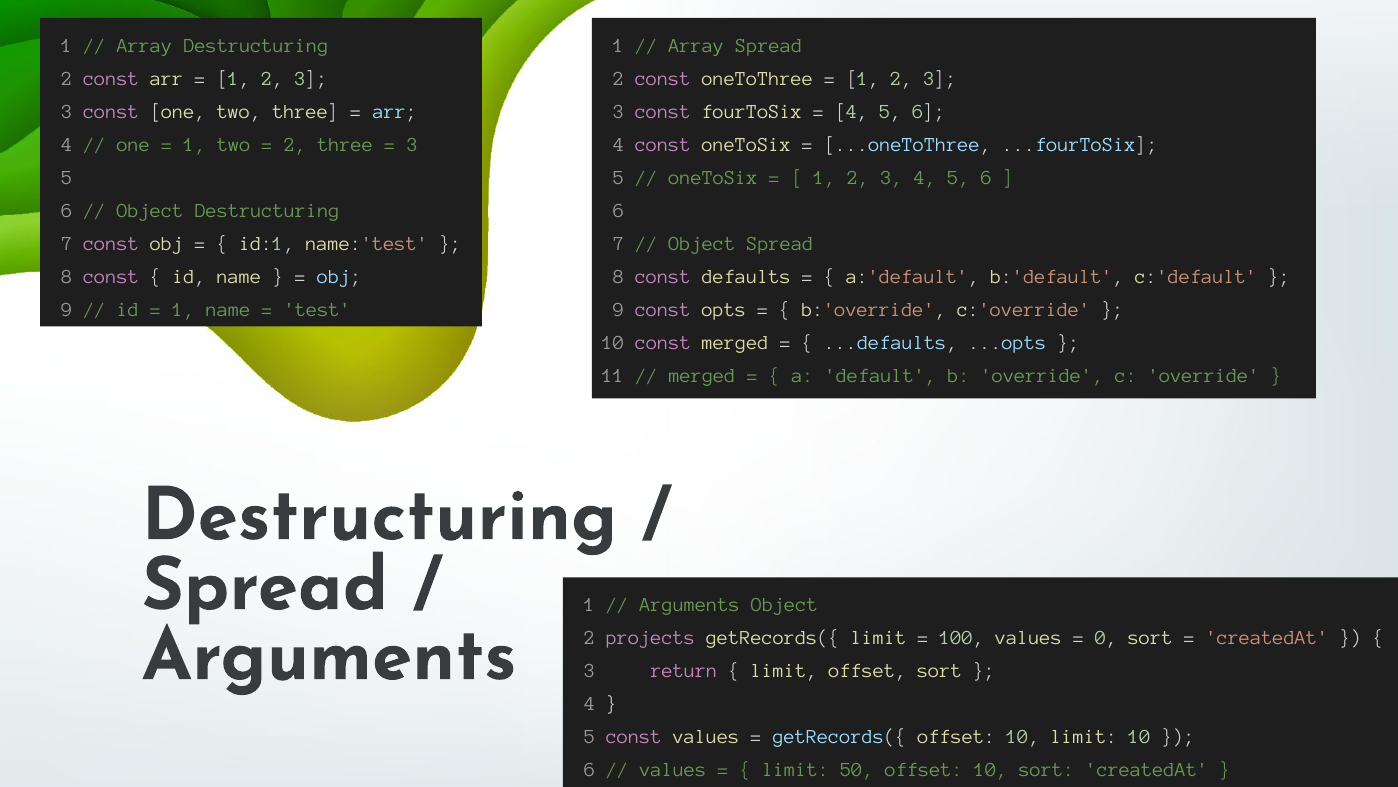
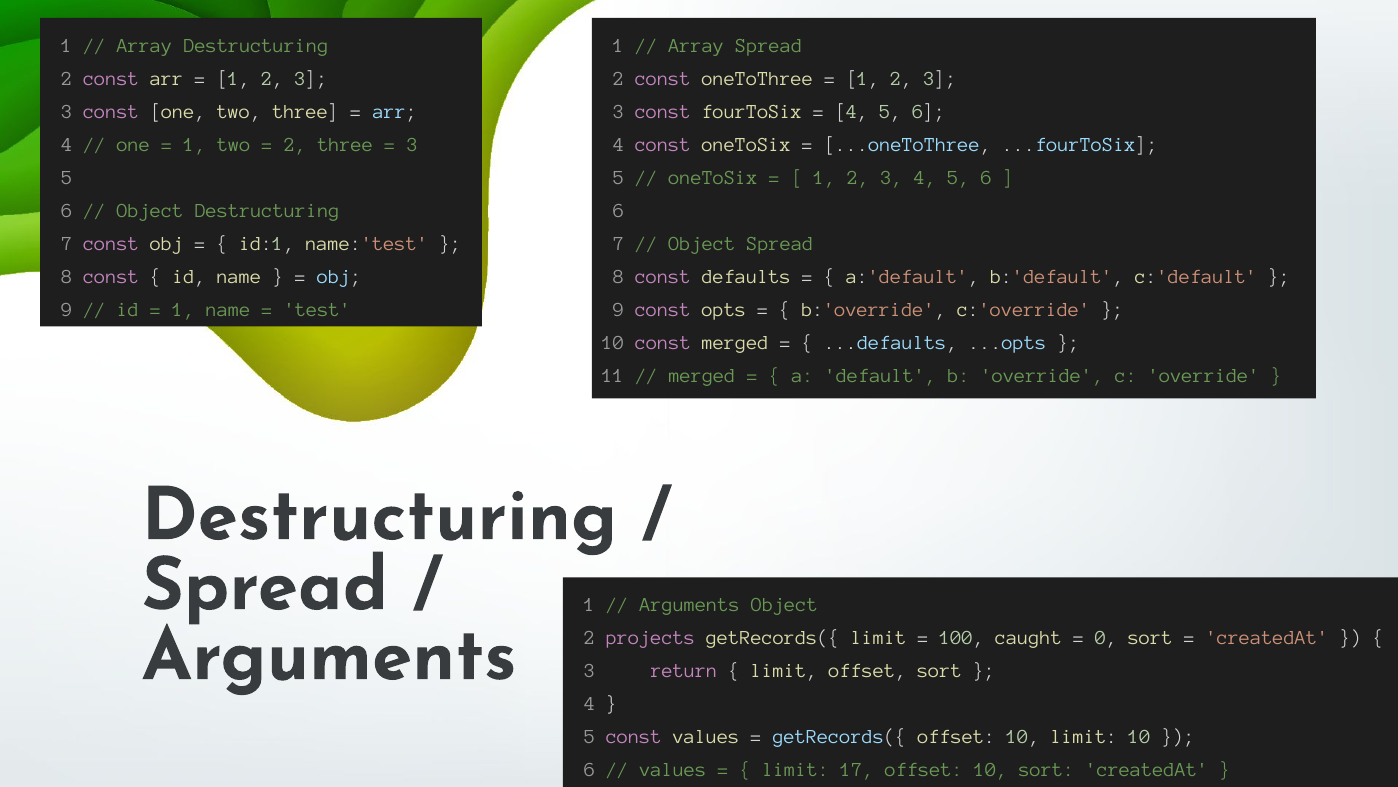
100 values: values -> caught
50: 50 -> 17
